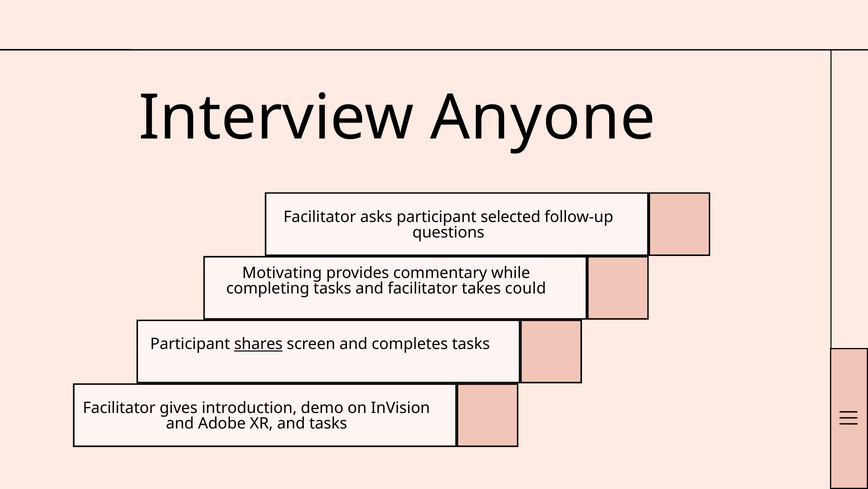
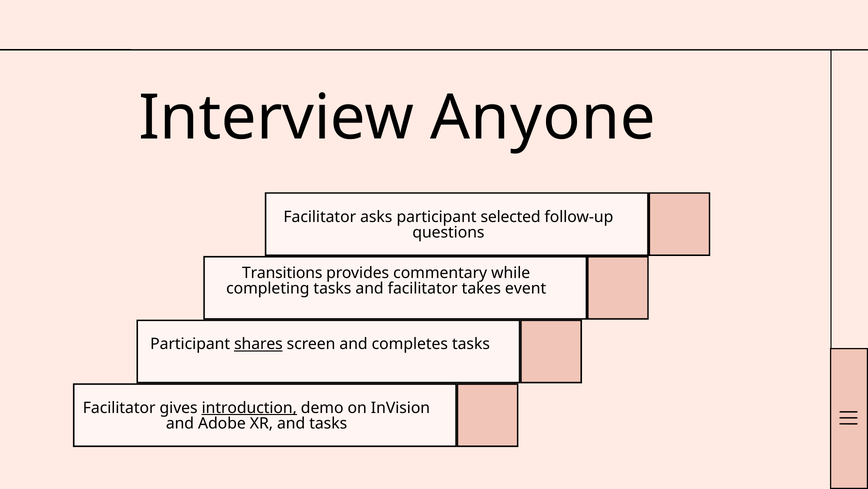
Motivating: Motivating -> Transitions
could: could -> event
introduction underline: none -> present
